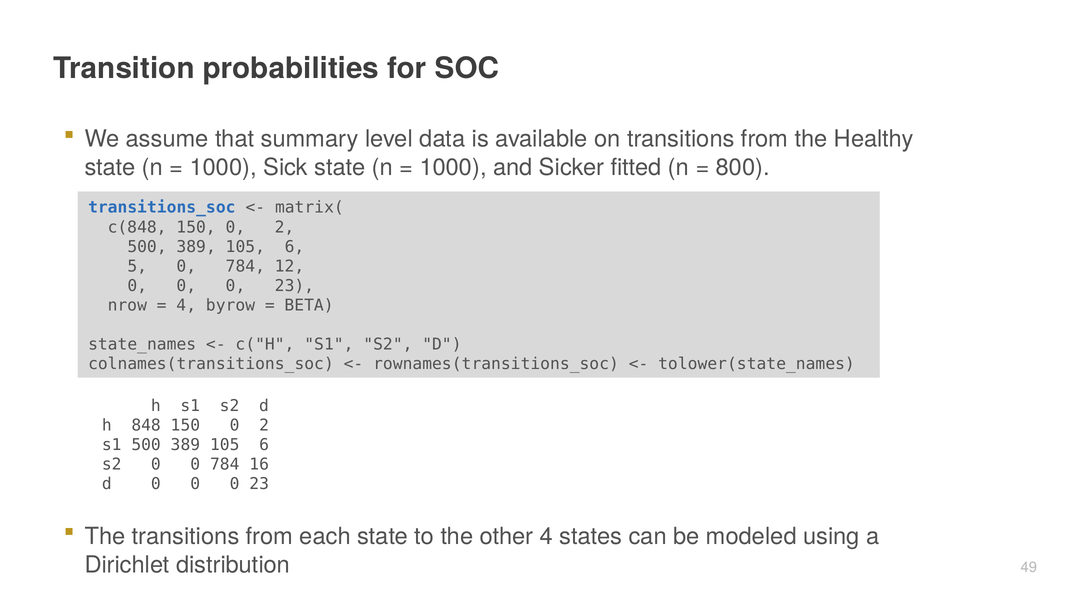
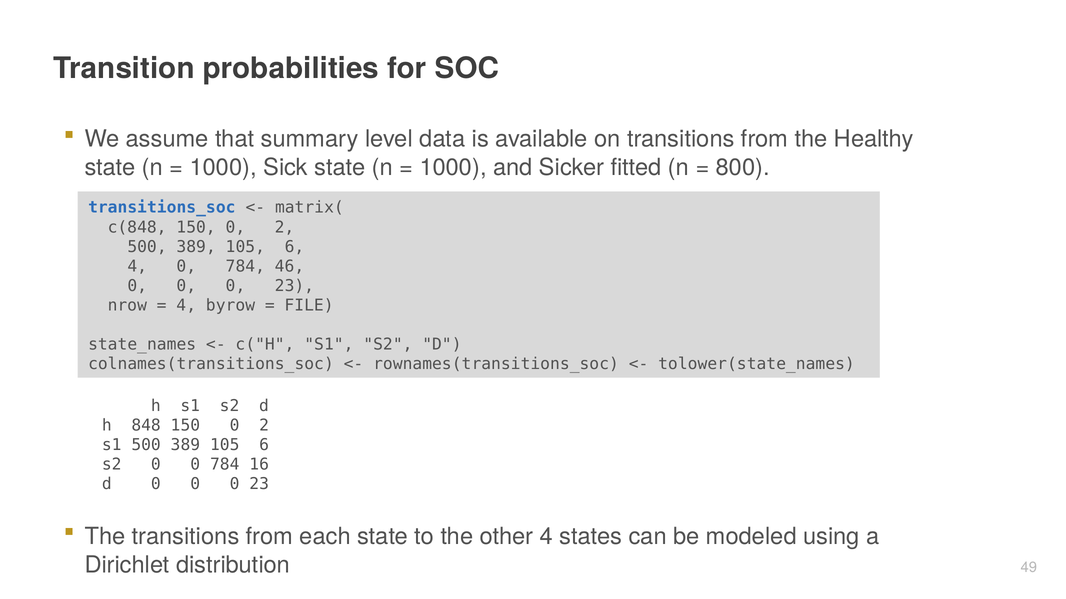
5 at (137, 266): 5 -> 4
12: 12 -> 46
BETA: BETA -> FILE
